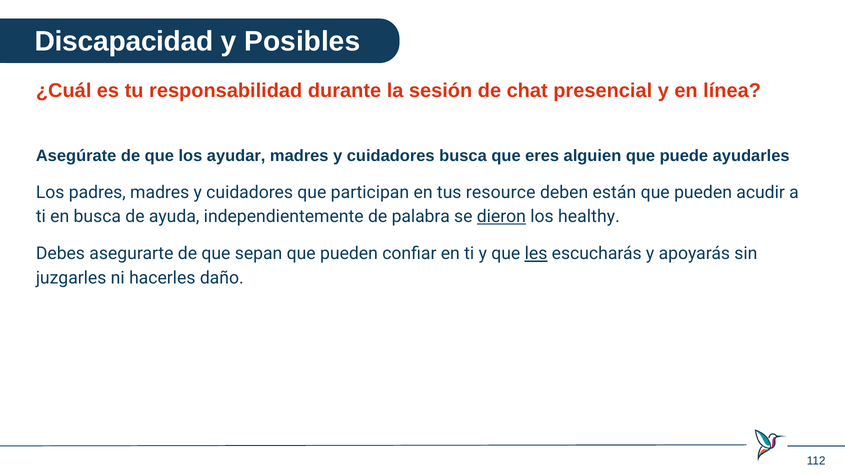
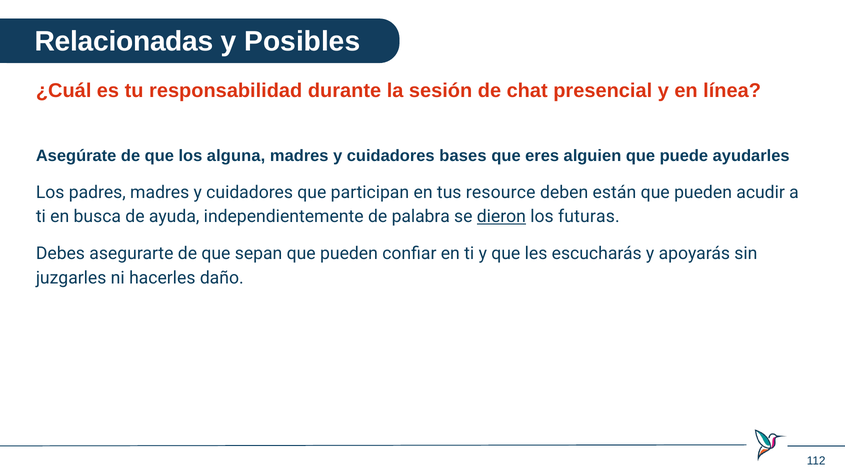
Discapacidad: Discapacidad -> Relacionadas
ayudar: ayudar -> alguna
cuidadores busca: busca -> bases
healthy: healthy -> futuras
les underline: present -> none
